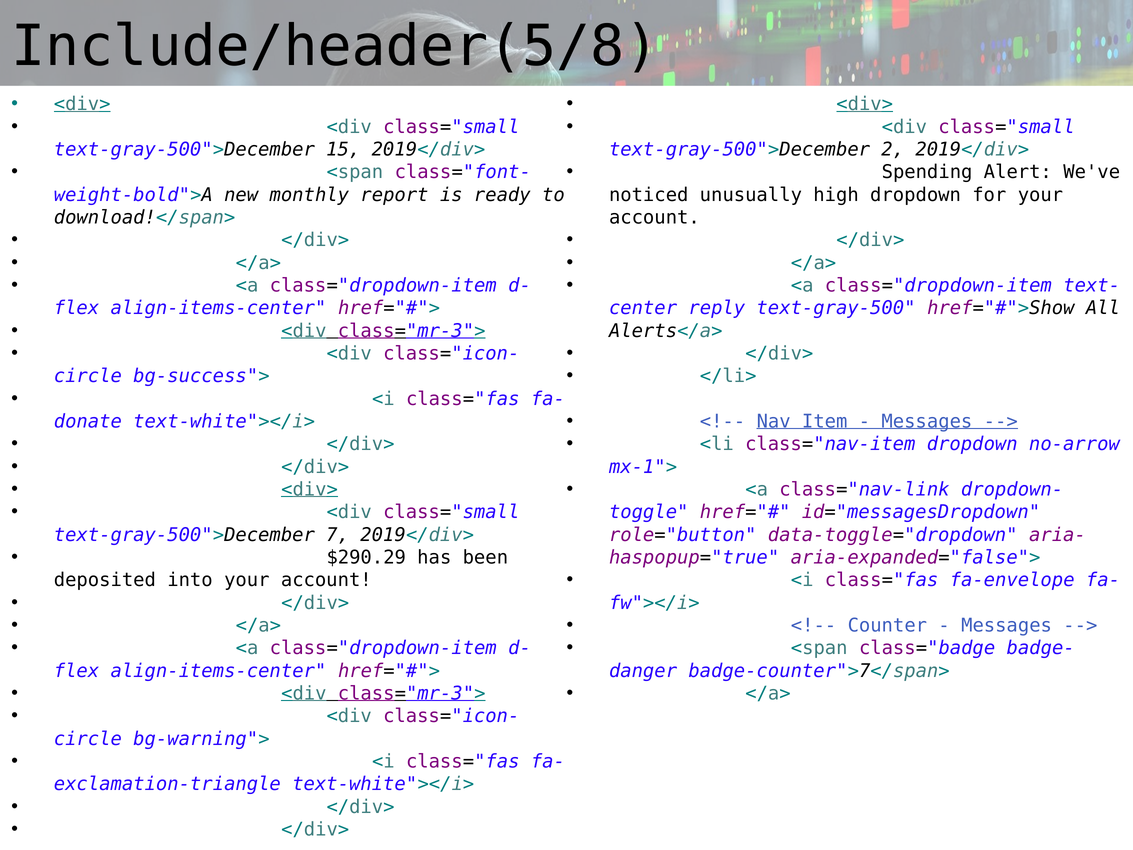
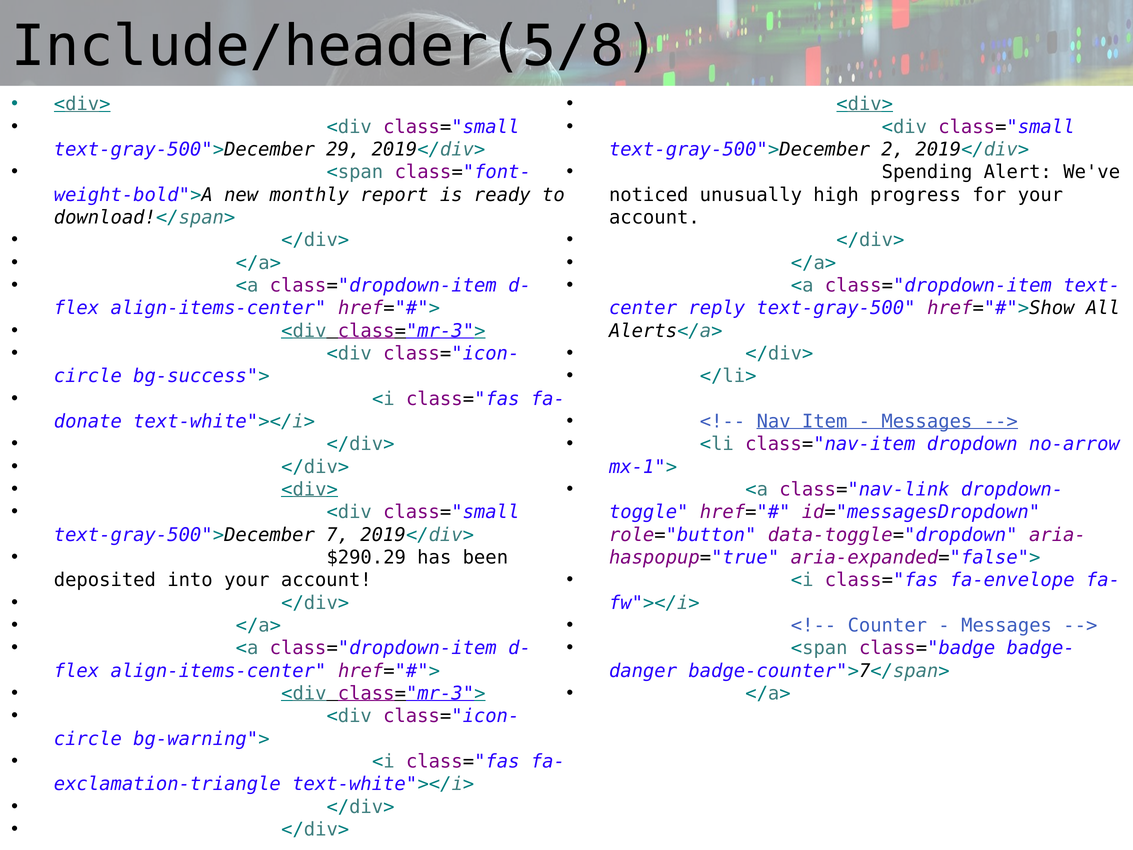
15: 15 -> 29
high dropdown: dropdown -> progress
